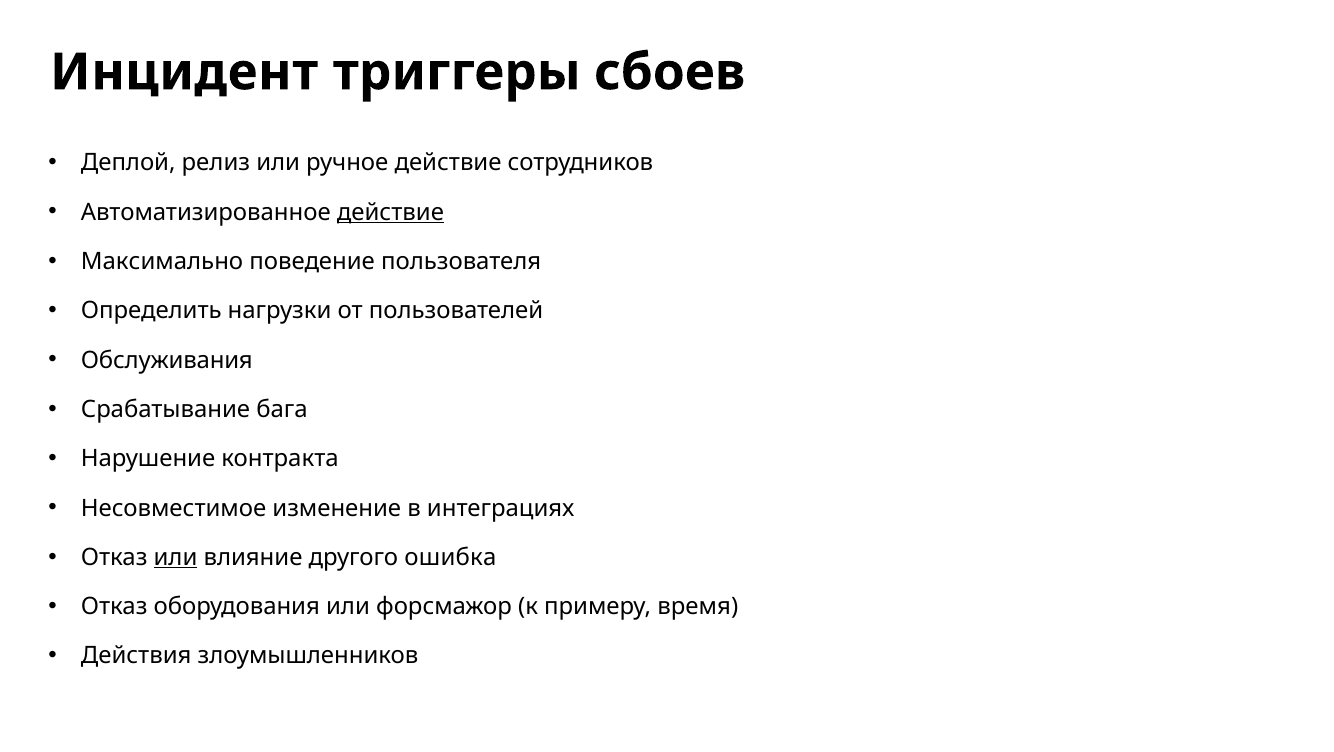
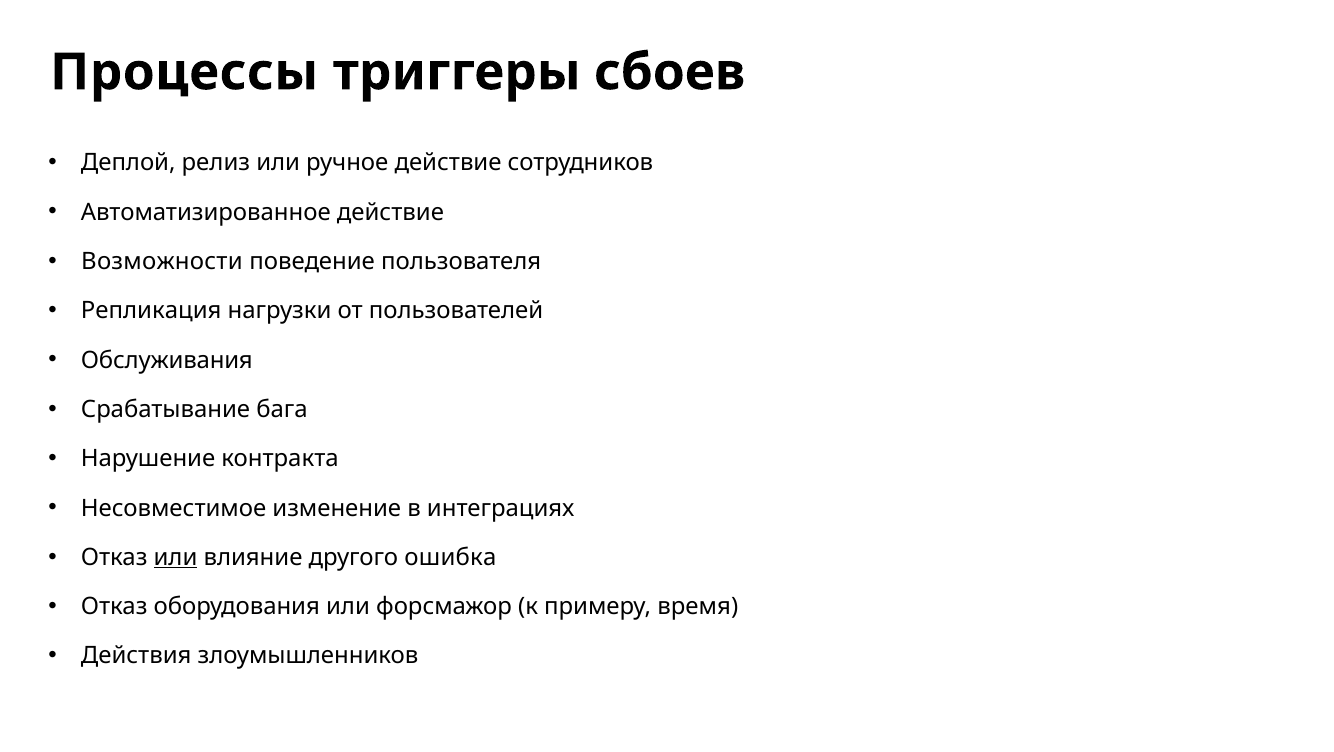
Инцидент: Инцидент -> Процессы
действие at (390, 212) underline: present -> none
Максимально: Максимально -> Возможности
Определить: Определить -> Репликация
